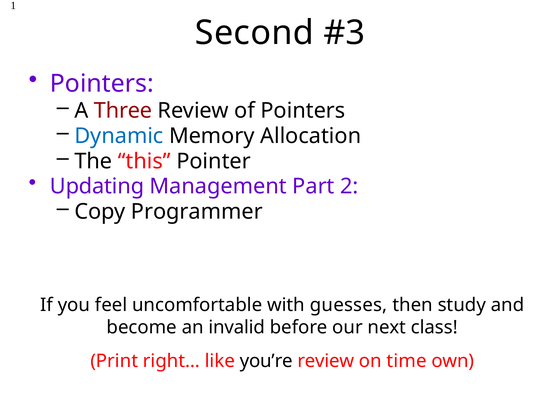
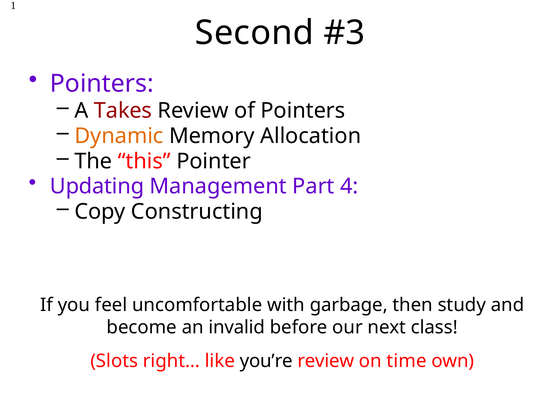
Three: Three -> Takes
Dynamic colour: blue -> orange
2: 2 -> 4
Programmer: Programmer -> Constructing
guesses: guesses -> garbage
Print: Print -> Slots
